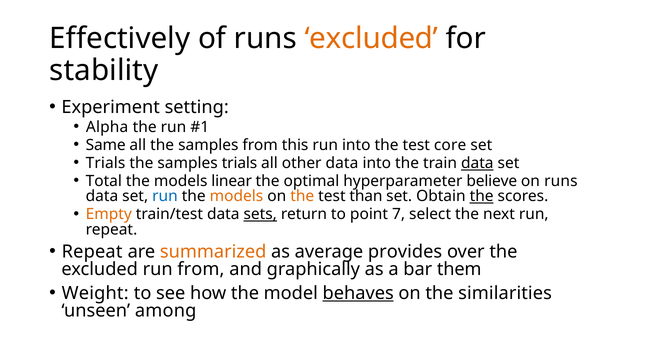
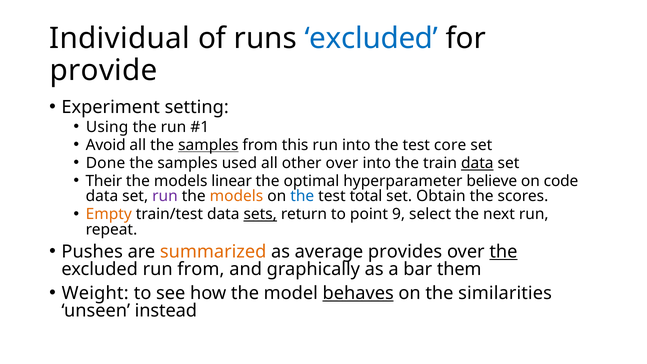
Effectively: Effectively -> Individual
excluded at (371, 38) colour: orange -> blue
stability: stability -> provide
Alpha: Alpha -> Using
Same: Same -> Avoid
samples at (208, 145) underline: none -> present
Trials at (106, 163): Trials -> Done
samples trials: trials -> used
other data: data -> over
Total: Total -> Their
on runs: runs -> code
run at (165, 196) colour: blue -> purple
the at (302, 196) colour: orange -> blue
than: than -> total
the at (482, 196) underline: present -> none
7: 7 -> 9
Repeat at (92, 252): Repeat -> Pushes
the at (503, 252) underline: none -> present
among: among -> instead
